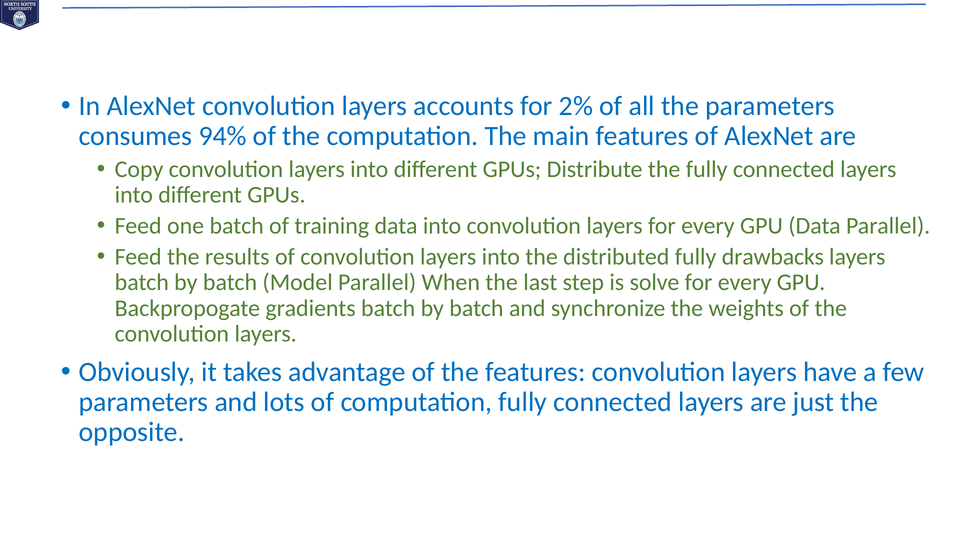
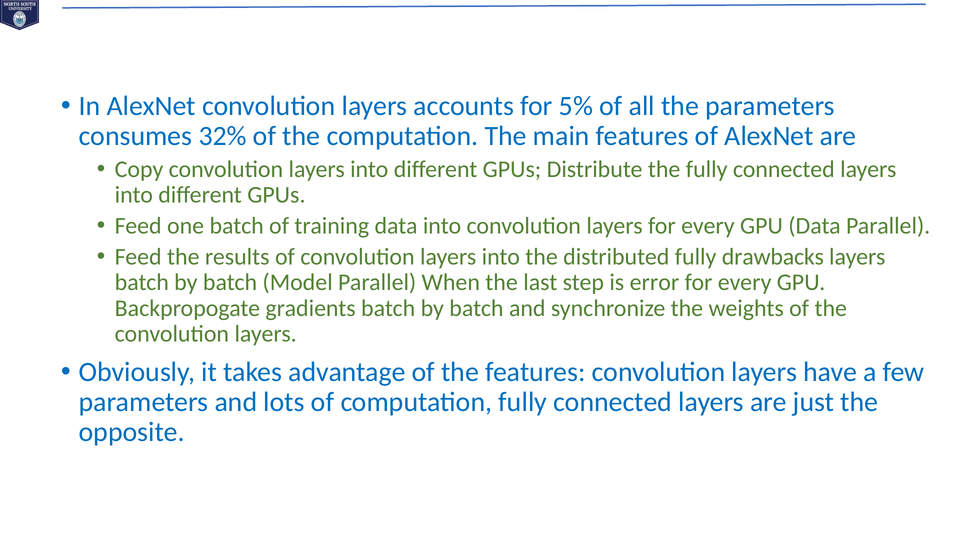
2%: 2% -> 5%
94%: 94% -> 32%
solve: solve -> error
